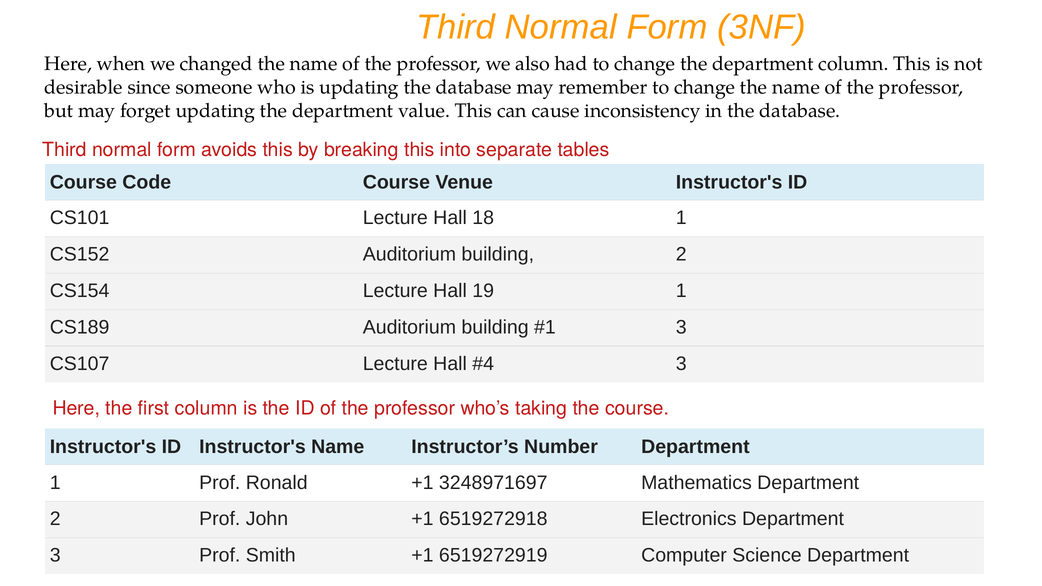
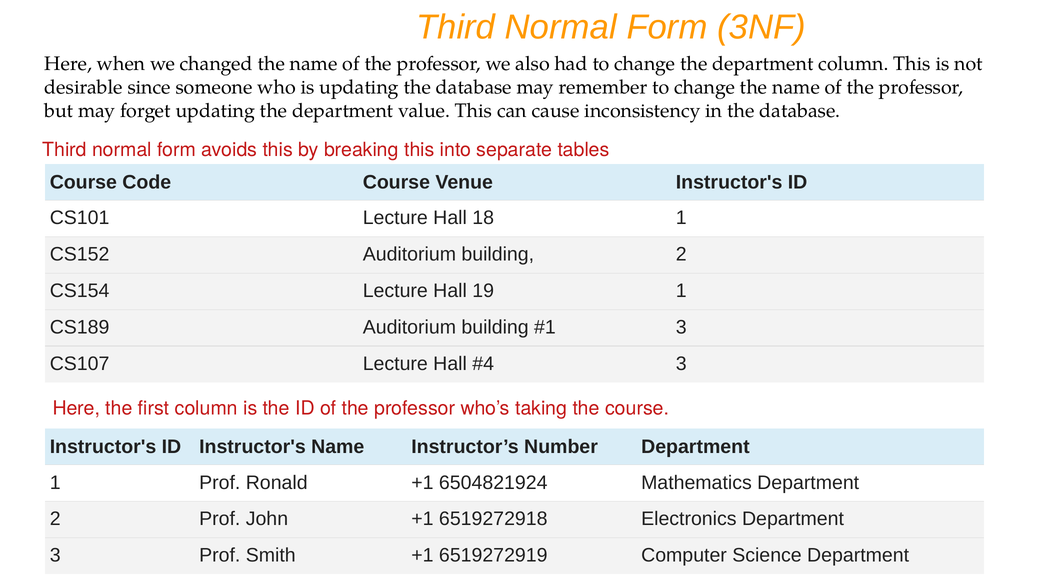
3248971697: 3248971697 -> 6504821924
